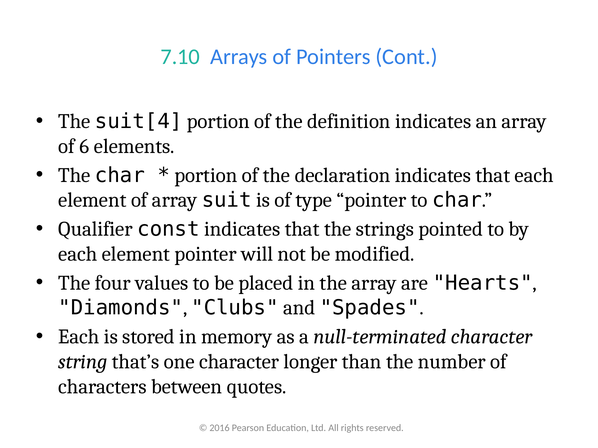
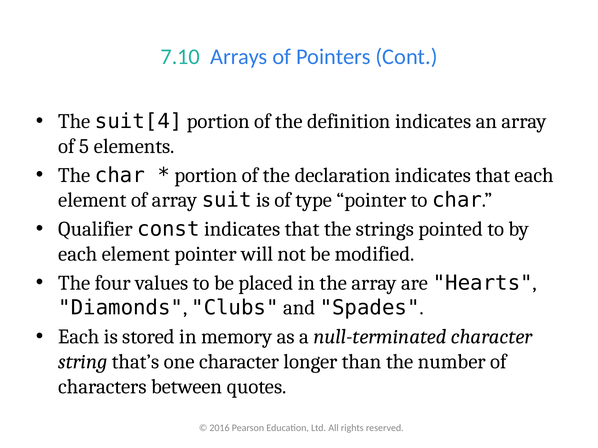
6: 6 -> 5
